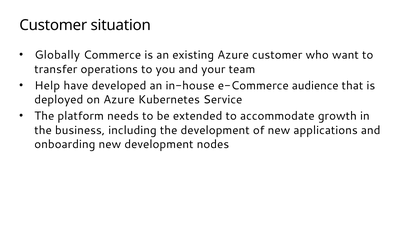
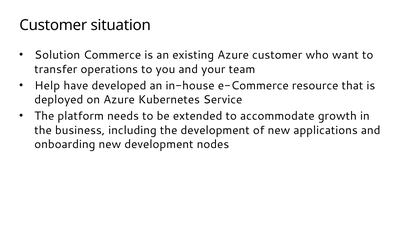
Globally: Globally -> Solution
audience: audience -> resource
